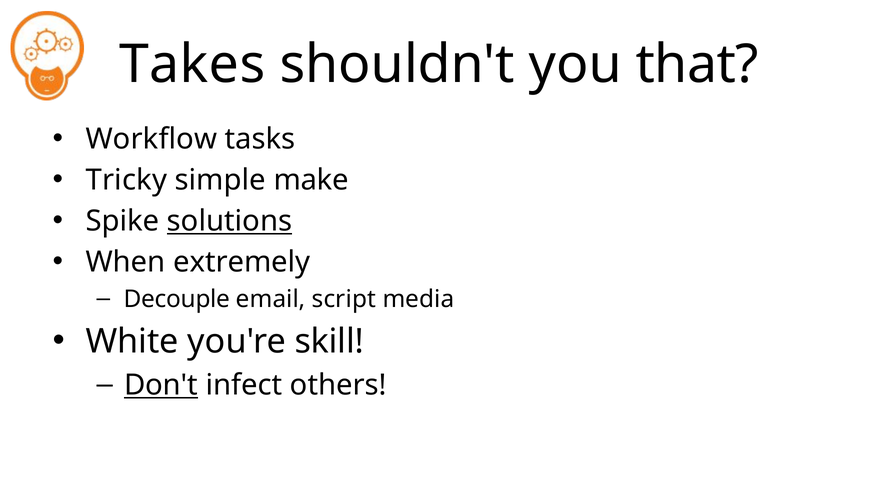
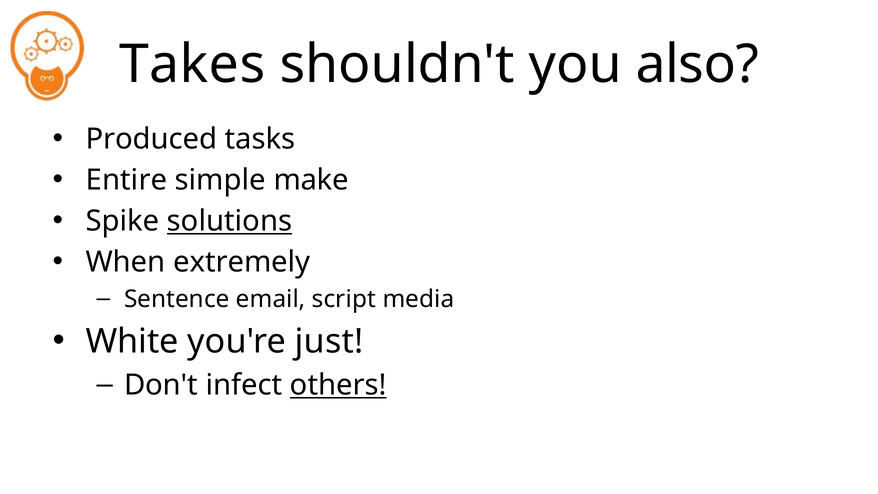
that: that -> also
Workflow: Workflow -> Produced
Tricky: Tricky -> Entire
Decouple: Decouple -> Sentence
skill: skill -> just
Don't underline: present -> none
others underline: none -> present
